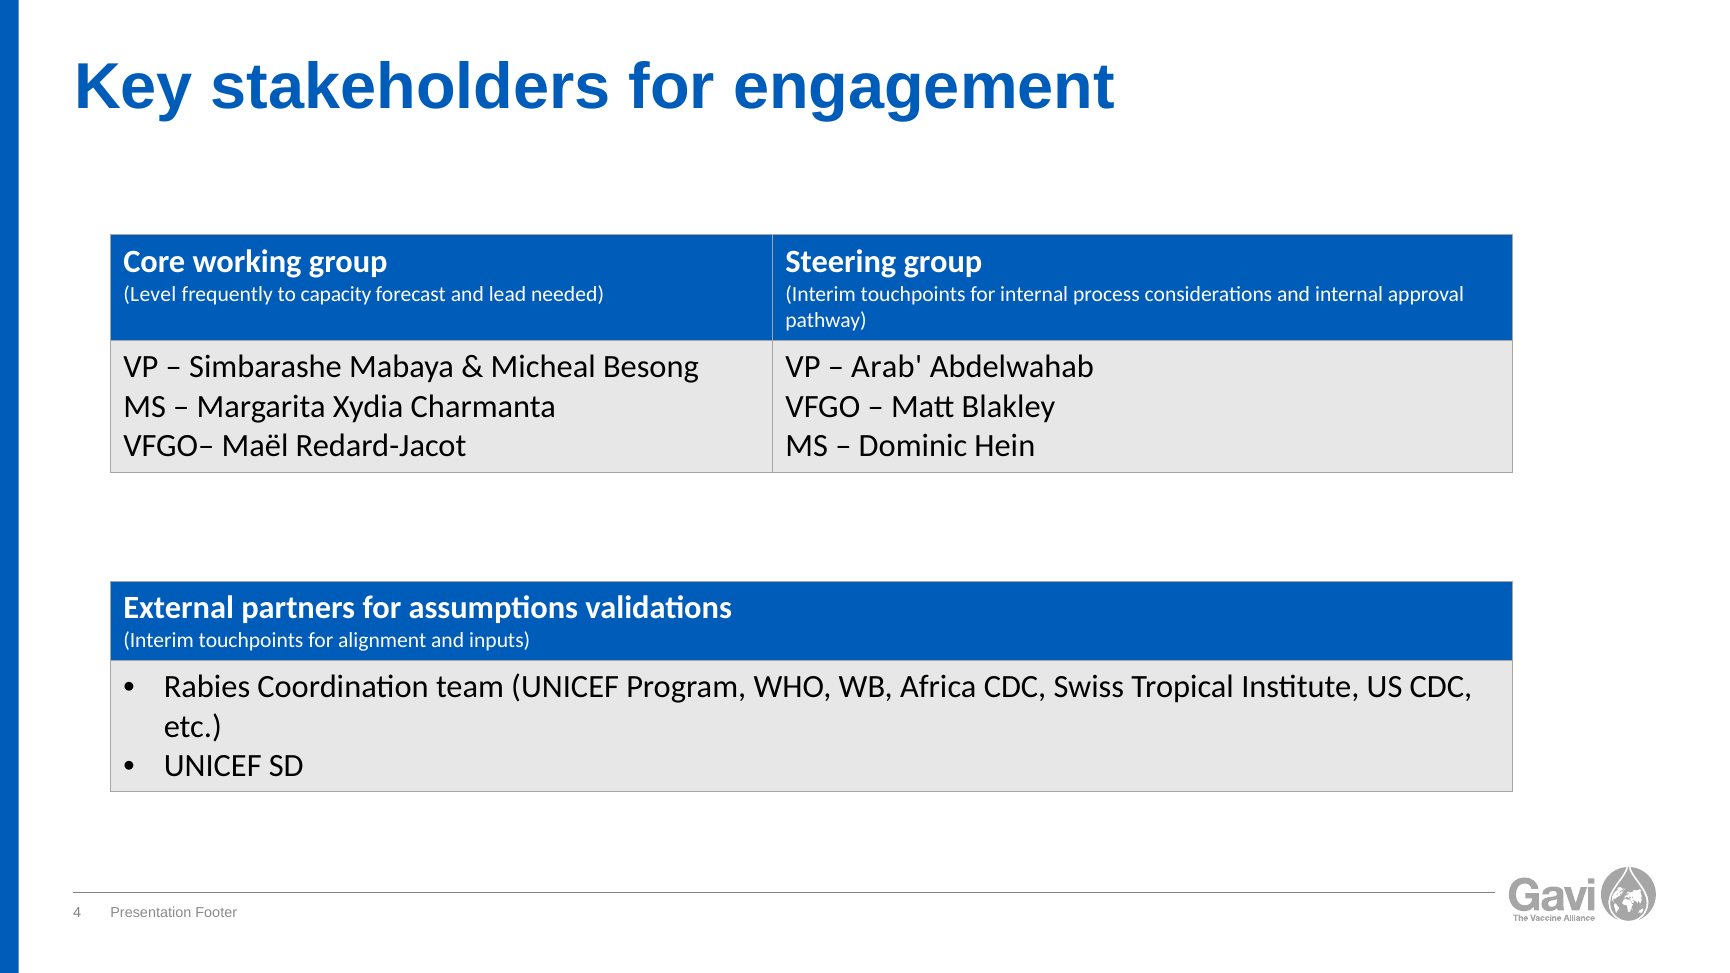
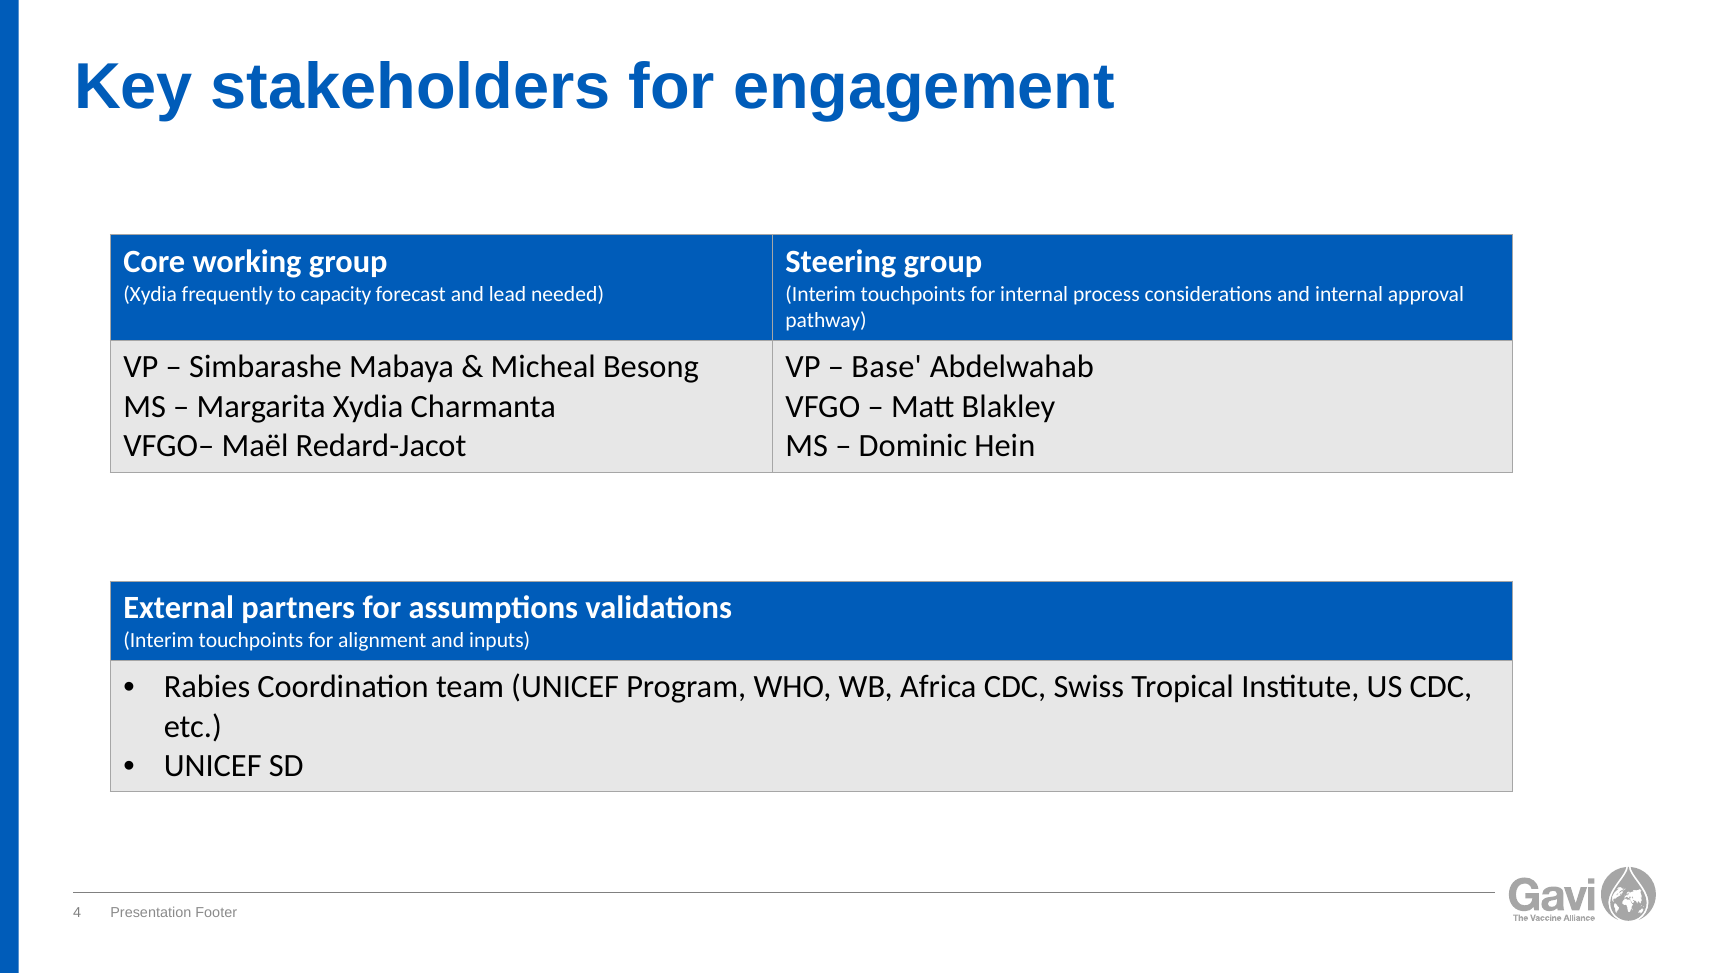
Level at (150, 294): Level -> Xydia
Arab: Arab -> Base
